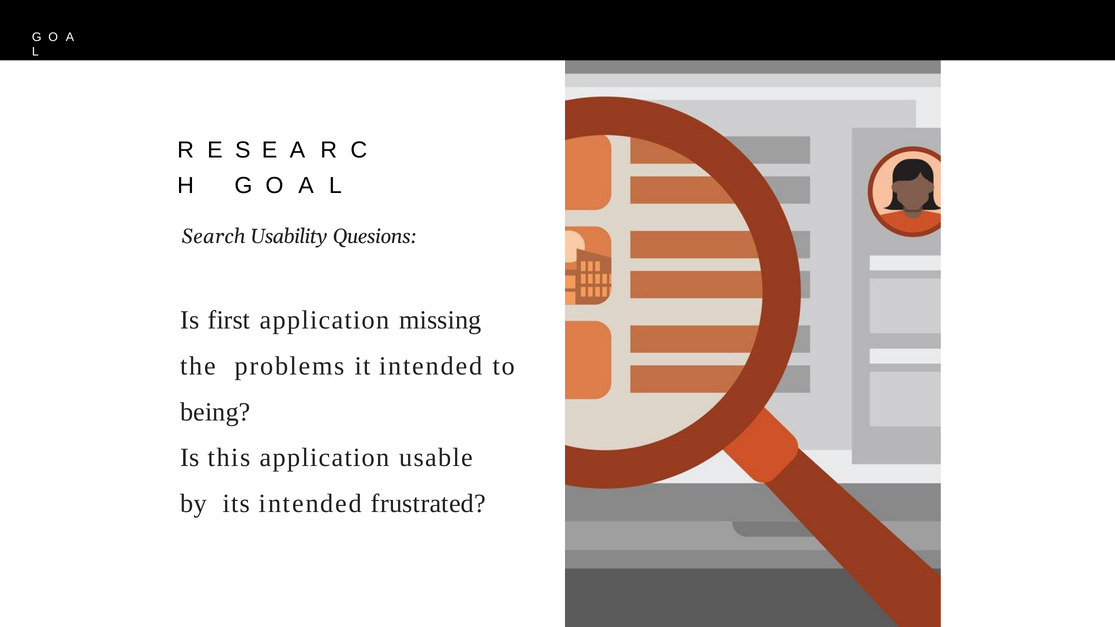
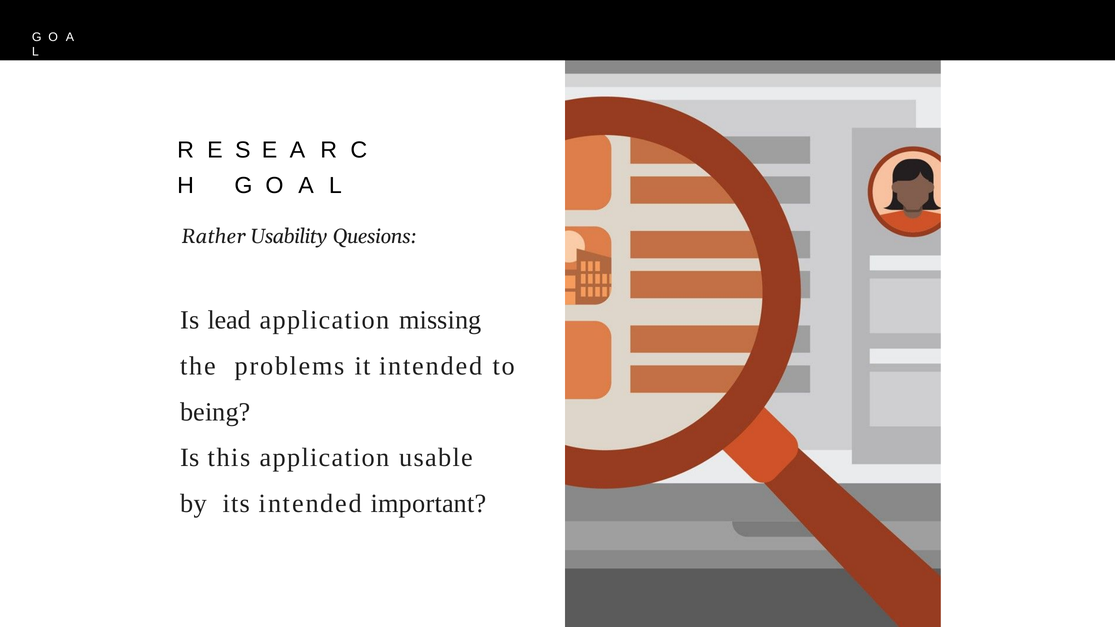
Search: Search -> Rather
first: first -> lead
frustrated: frustrated -> important
